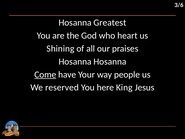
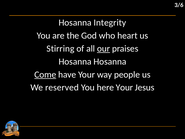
Greatest: Greatest -> Integrity
Shining: Shining -> Stirring
our underline: none -> present
here King: King -> Your
